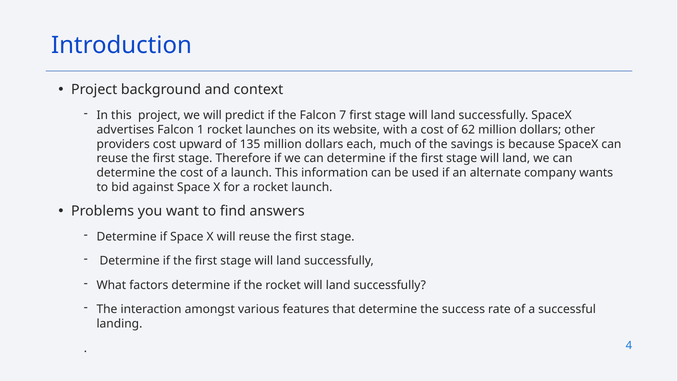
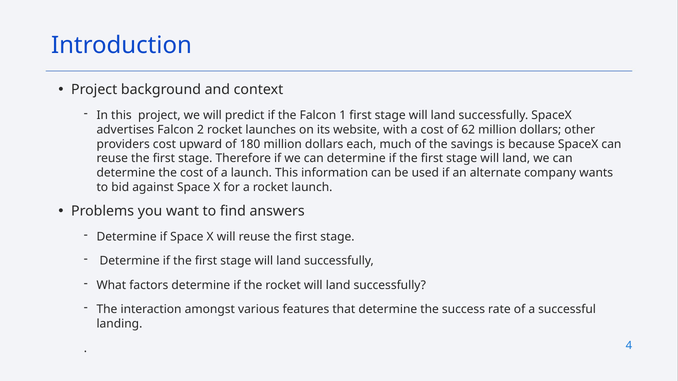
7: 7 -> 1
1: 1 -> 2
135: 135 -> 180
